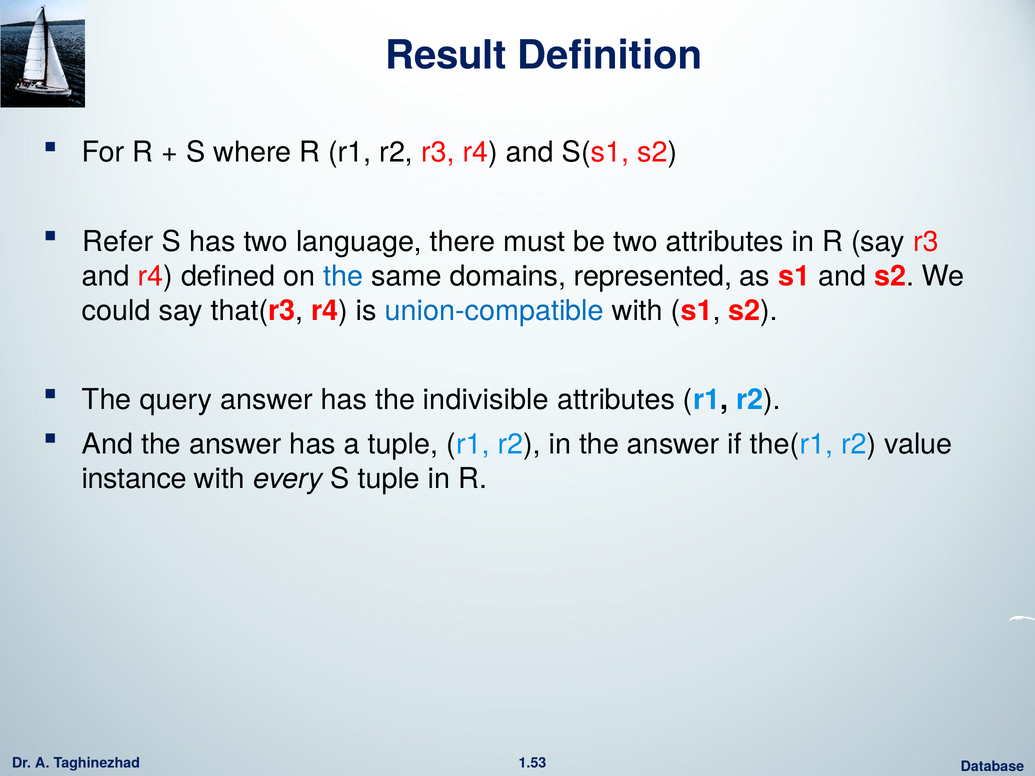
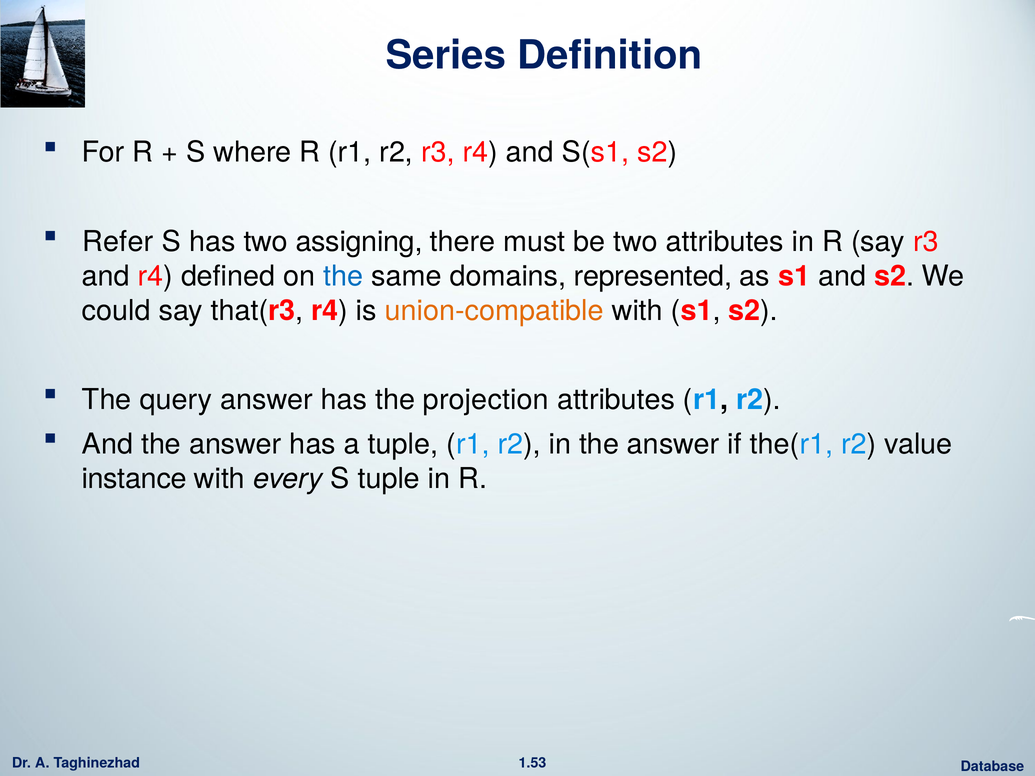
Result: Result -> Series
language: language -> assigning
union-compatible colour: blue -> orange
indivisible: indivisible -> projection
